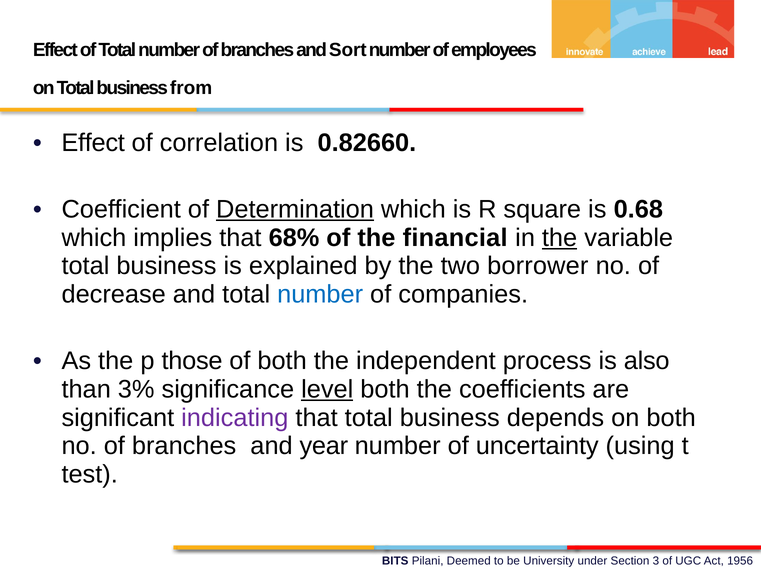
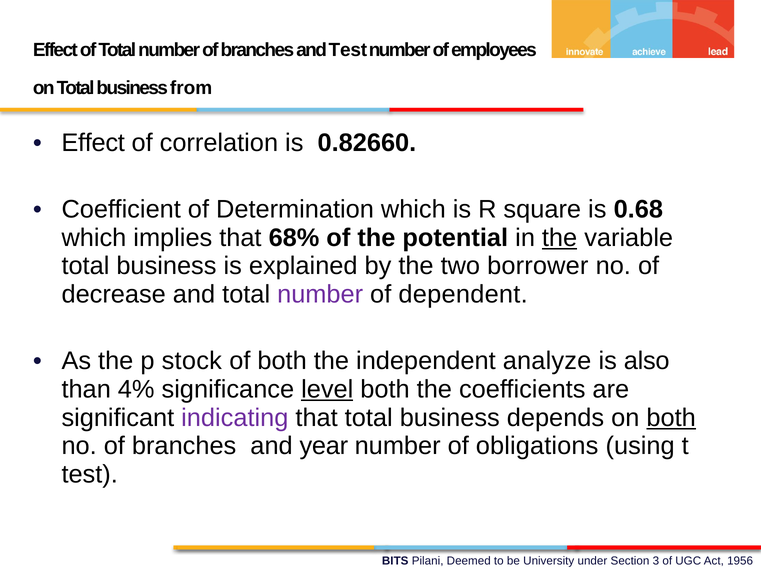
and Sort: Sort -> Test
Determination underline: present -> none
financial: financial -> potential
number at (320, 294) colour: blue -> purple
companies: companies -> dependent
those: those -> stock
process: process -> analyze
3%: 3% -> 4%
both at (671, 418) underline: none -> present
uncertainty: uncertainty -> obligations
